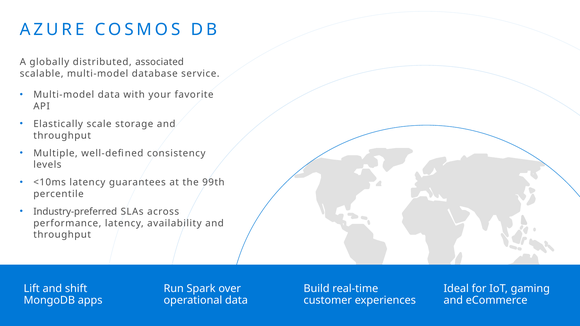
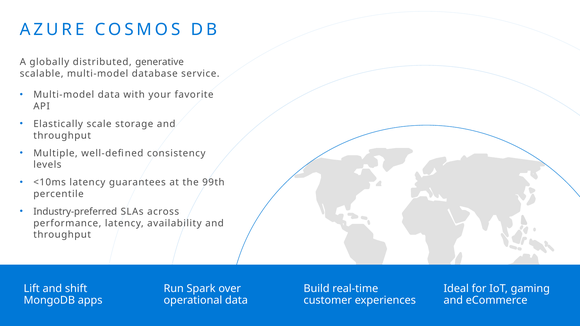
associated: associated -> generative
